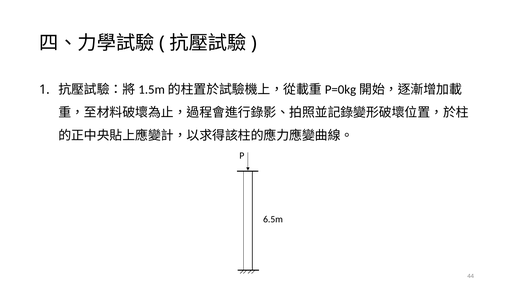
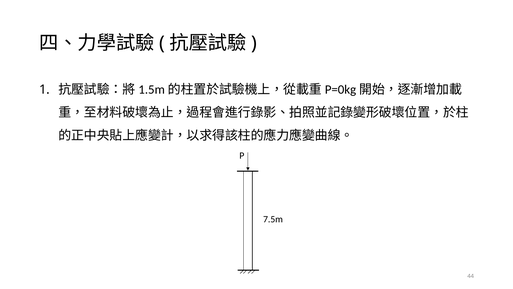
6.5m: 6.5m -> 7.5m
